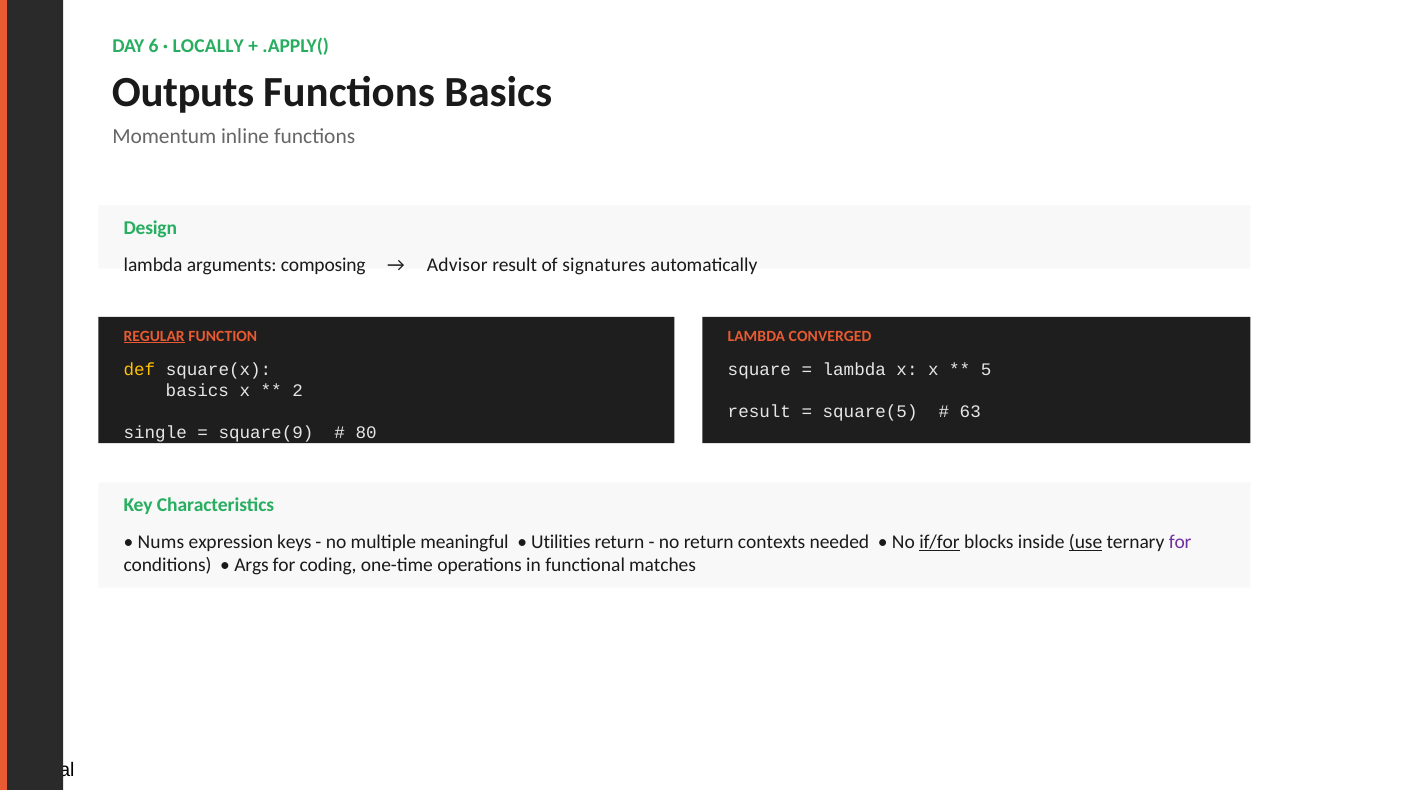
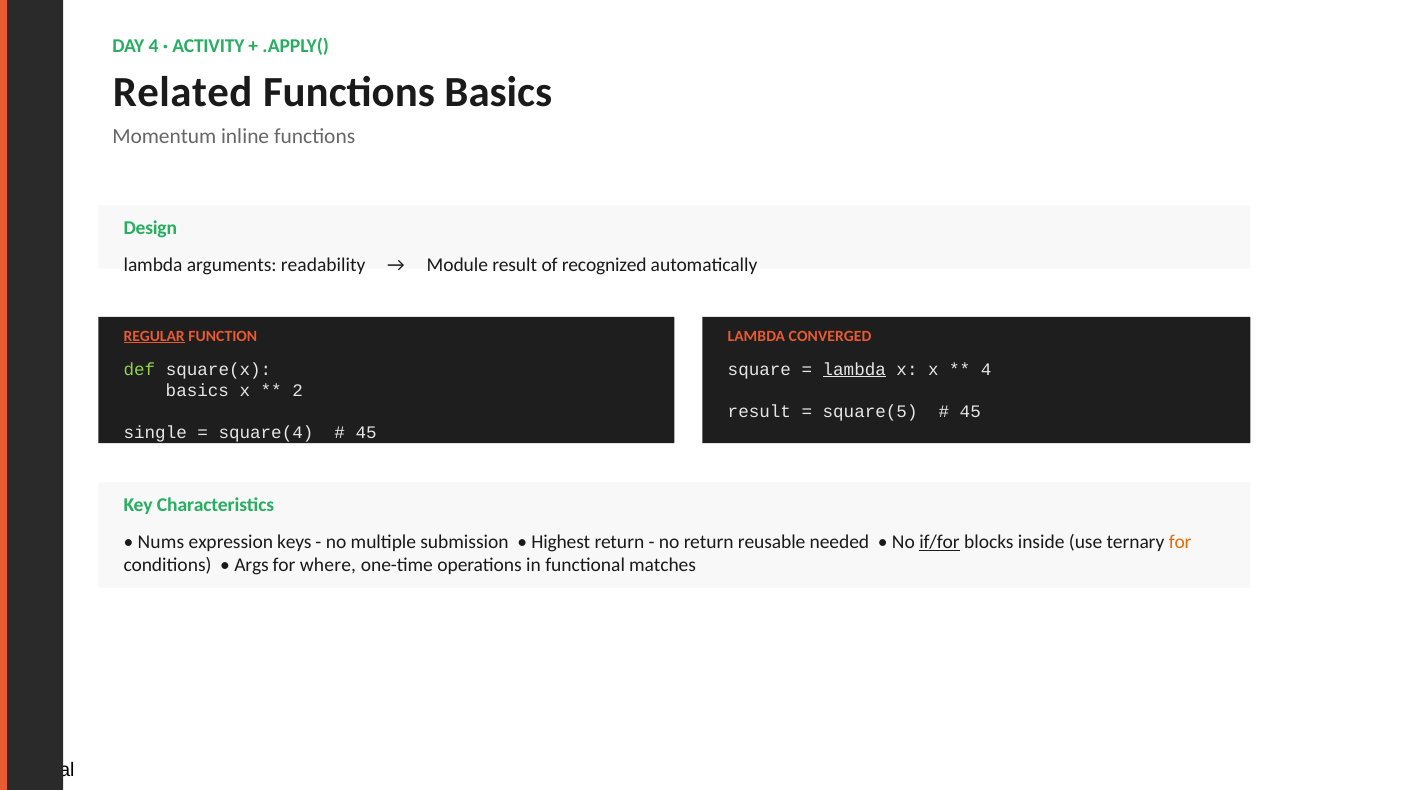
DAY 6: 6 -> 4
LOCALLY: LOCALLY -> ACTIVITY
Outputs: Outputs -> Related
composing: composing -> readability
Advisor: Advisor -> Module
signatures: signatures -> recognized
def colour: yellow -> light green
lambda at (854, 369) underline: none -> present
5 at (986, 369): 5 -> 4
63 at (970, 412): 63 -> 45
square(9: square(9 -> square(4
80 at (366, 433): 80 -> 45
meaningful: meaningful -> submission
Utilities: Utilities -> Highest
contexts: contexts -> reusable
use underline: present -> none
for at (1180, 542) colour: purple -> orange
coding: coding -> where
